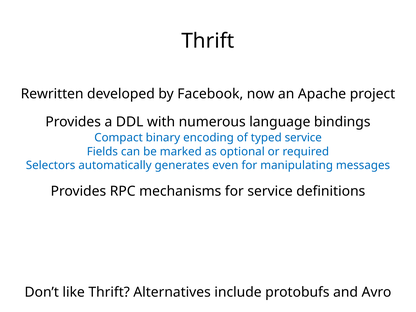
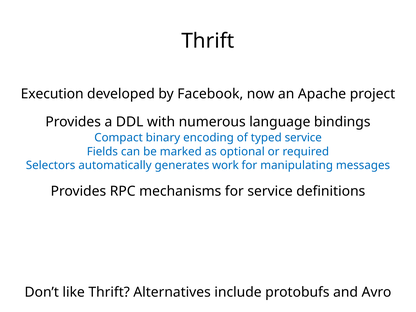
Rewritten: Rewritten -> Execution
even: even -> work
